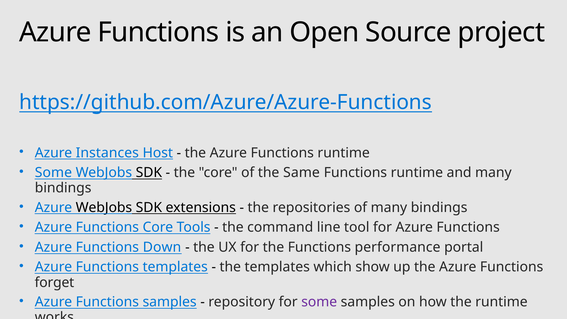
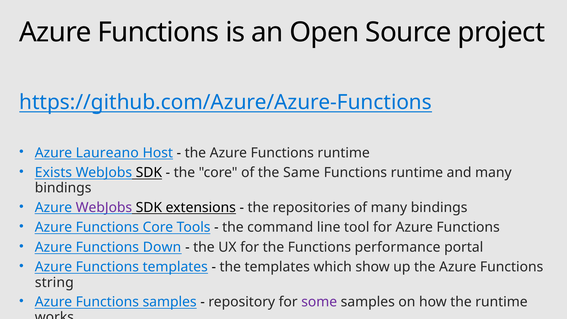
Instances: Instances -> Laureano
Some at (53, 173): Some -> Exists
WebJobs at (104, 207) colour: black -> purple
forget: forget -> string
